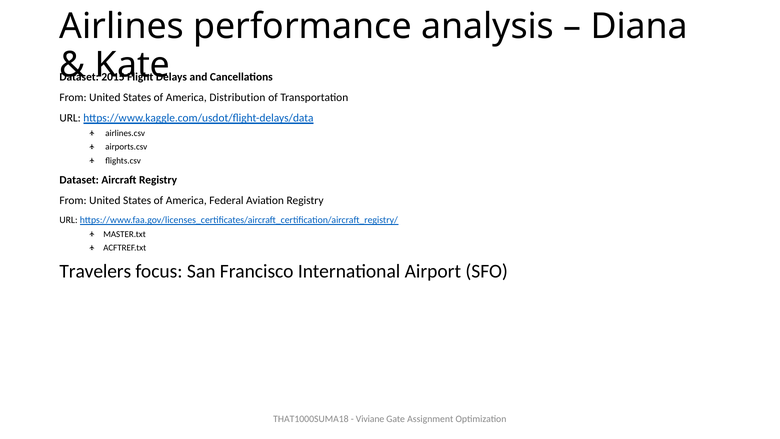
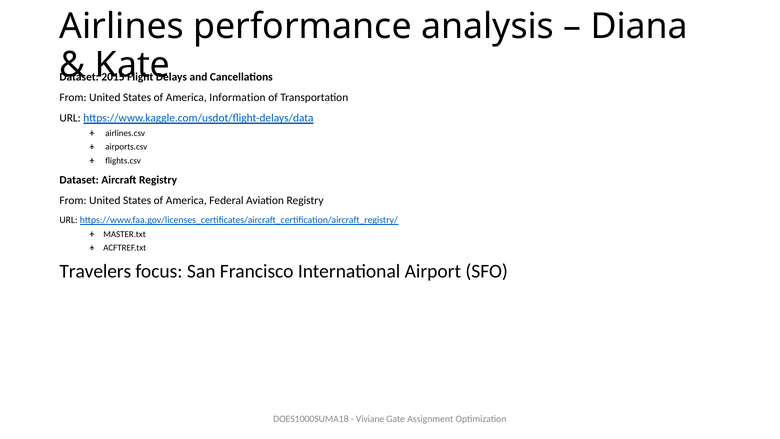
Distribution: Distribution -> Information
THAT1000SUMA18: THAT1000SUMA18 -> DOES1000SUMA18
